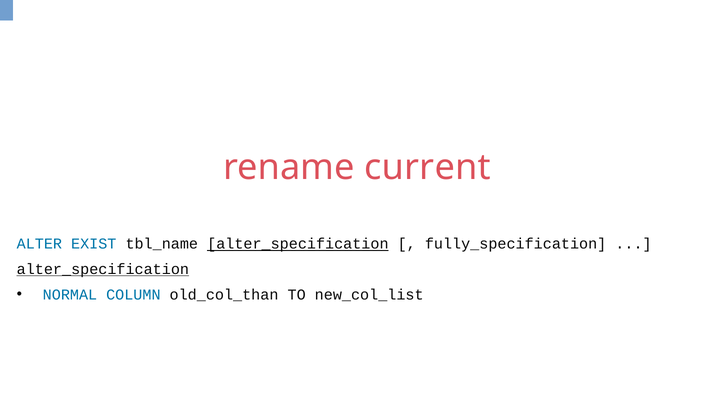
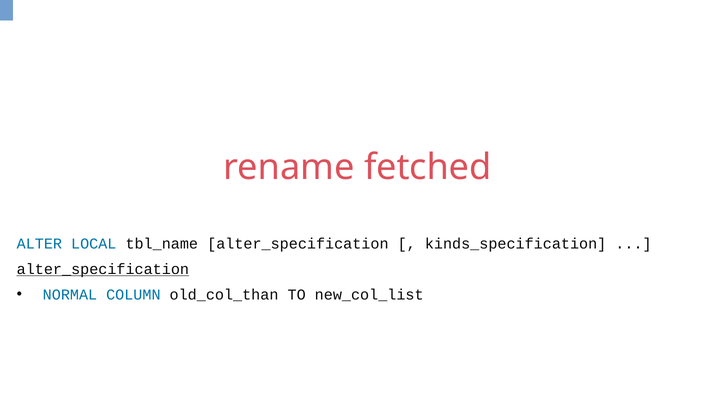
current: current -> fetched
EXIST: EXIST -> LOCAL
alter_specification at (298, 244) underline: present -> none
fully_specification: fully_specification -> kinds_specification
